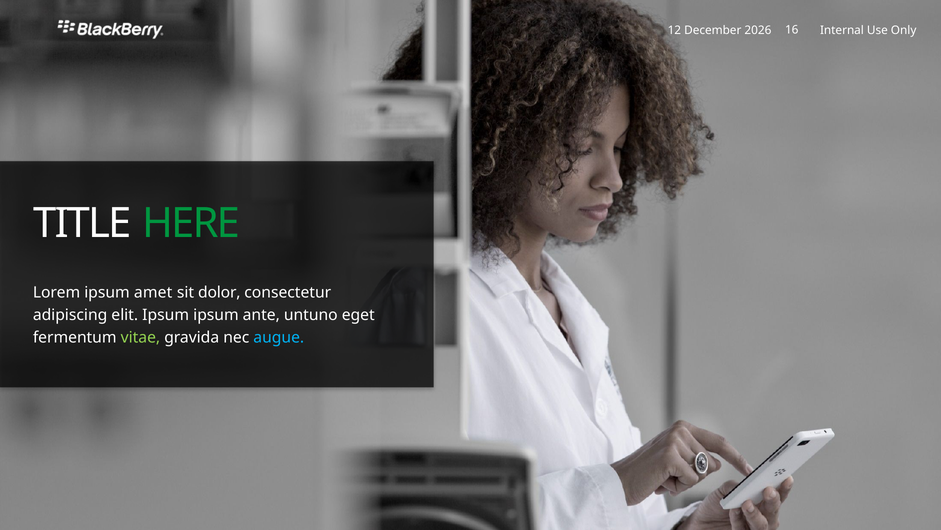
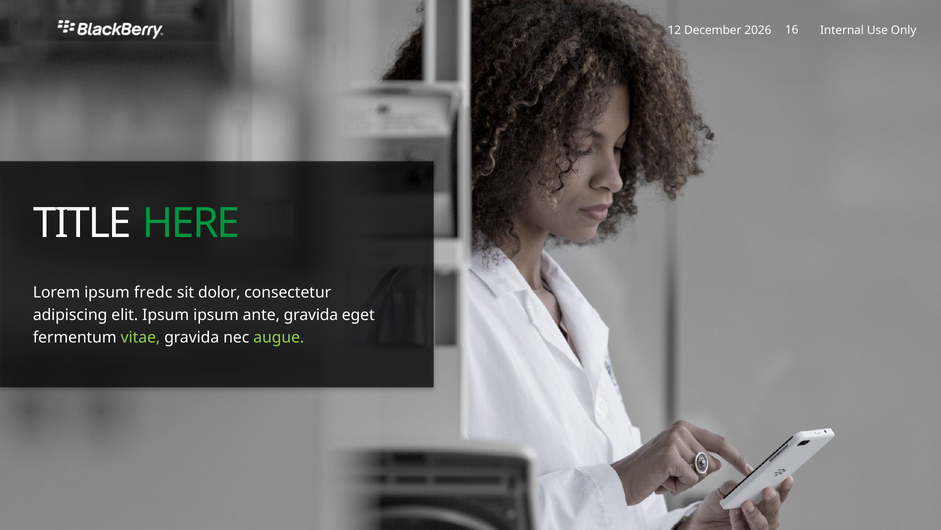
amet: amet -> fredc
ante untuno: untuno -> gravida
augue colour: light blue -> light green
